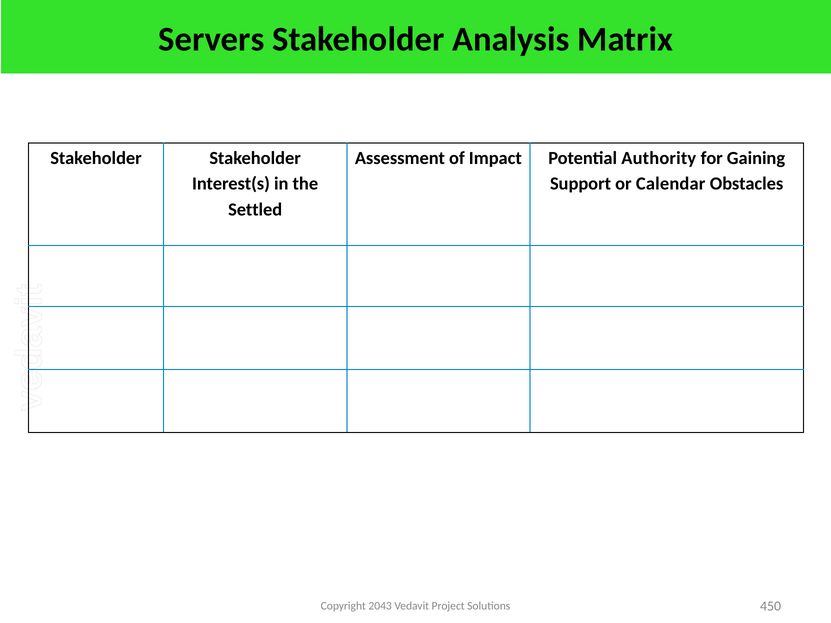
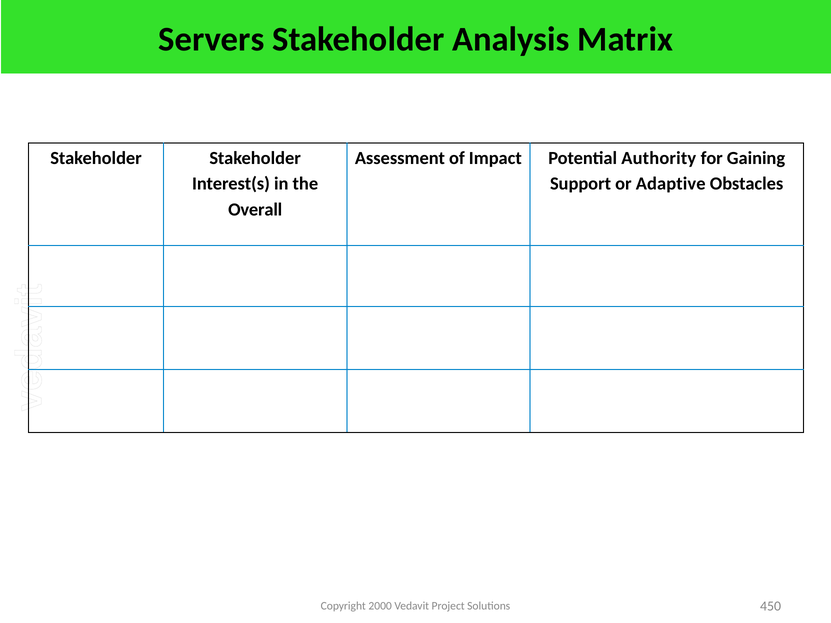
Calendar: Calendar -> Adaptive
Settled: Settled -> Overall
2043: 2043 -> 2000
